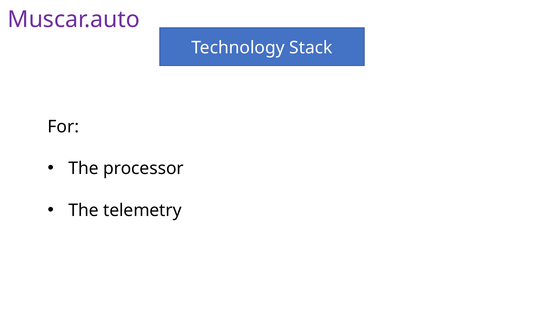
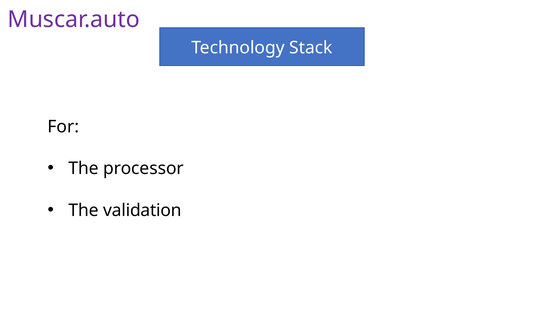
telemetry: telemetry -> validation
